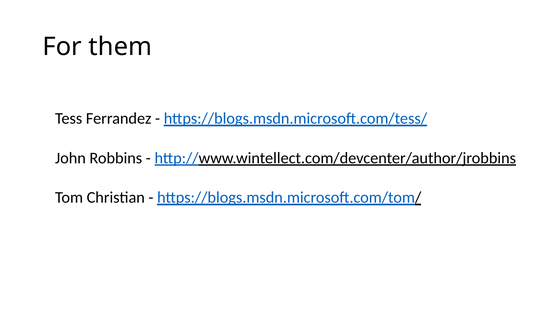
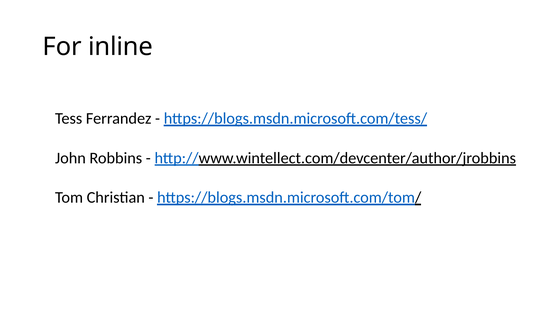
them: them -> inline
